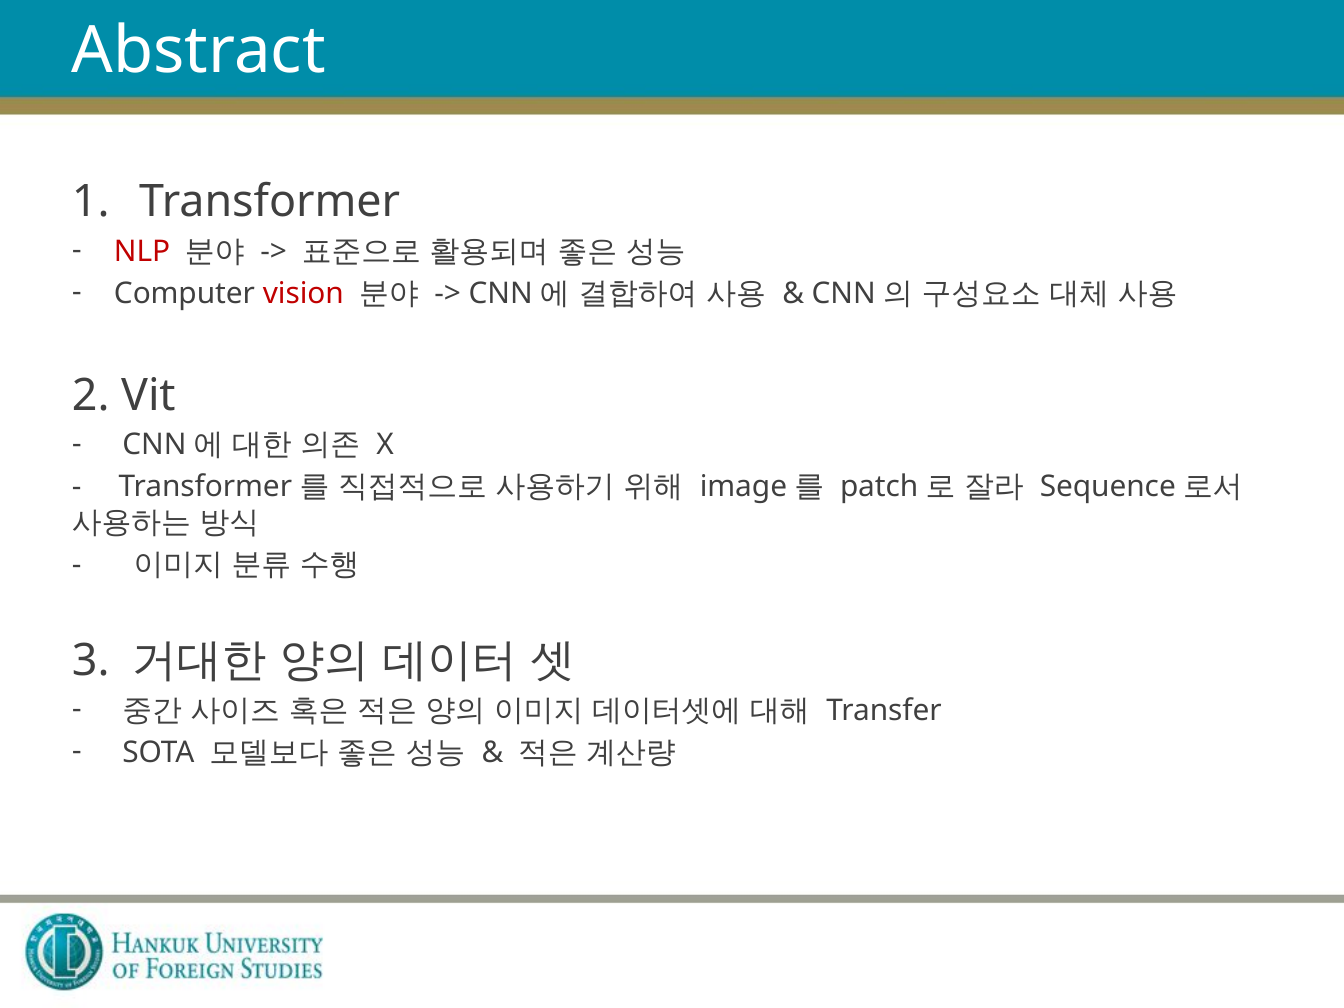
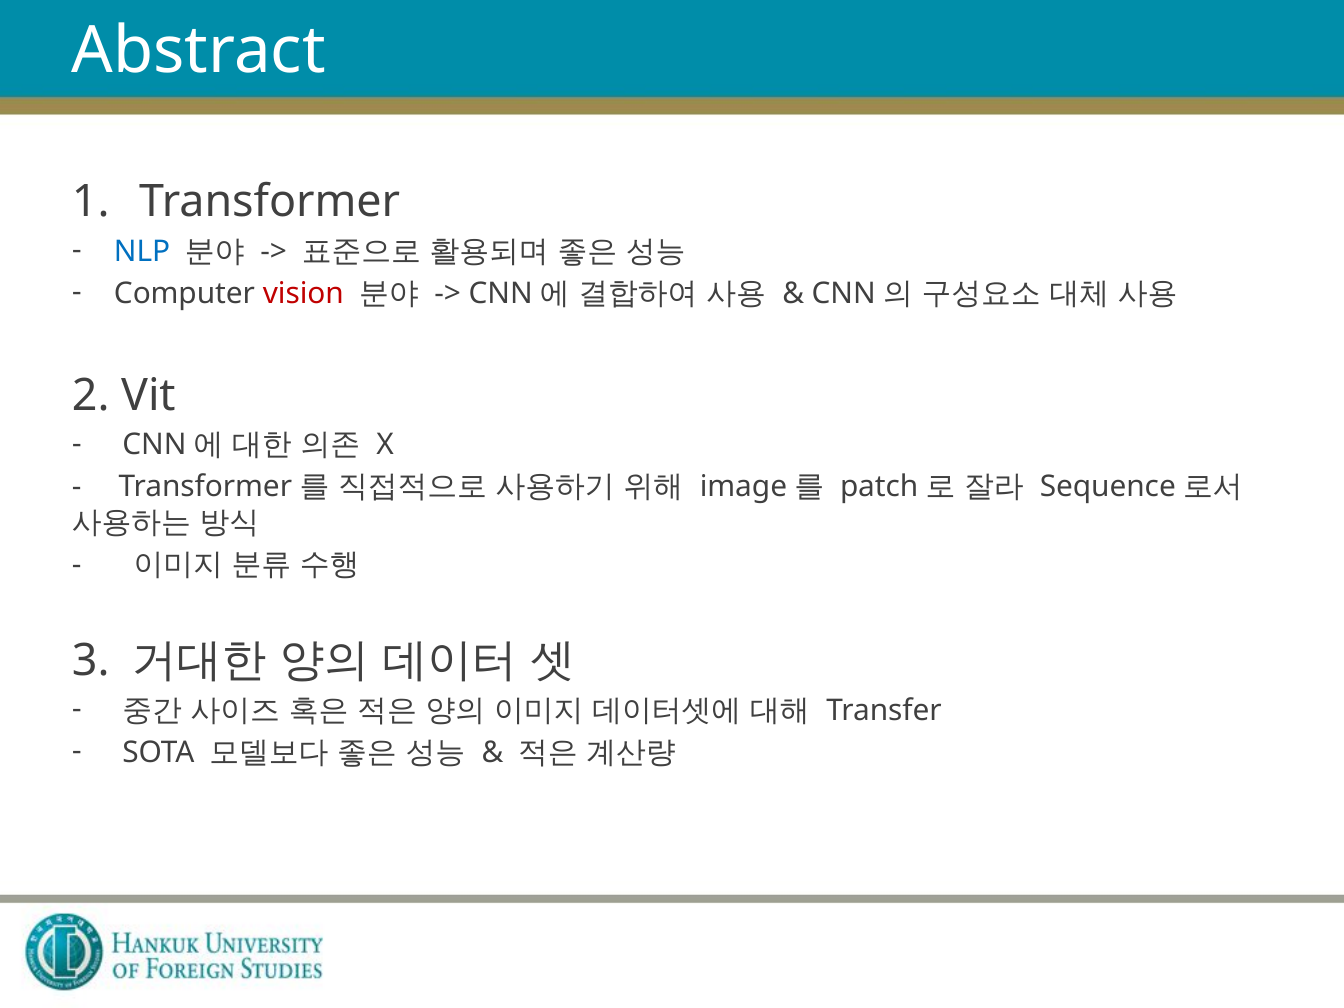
NLP colour: red -> blue
